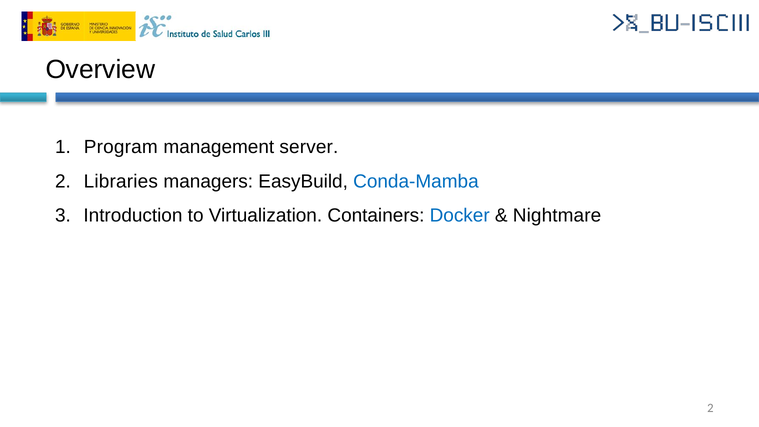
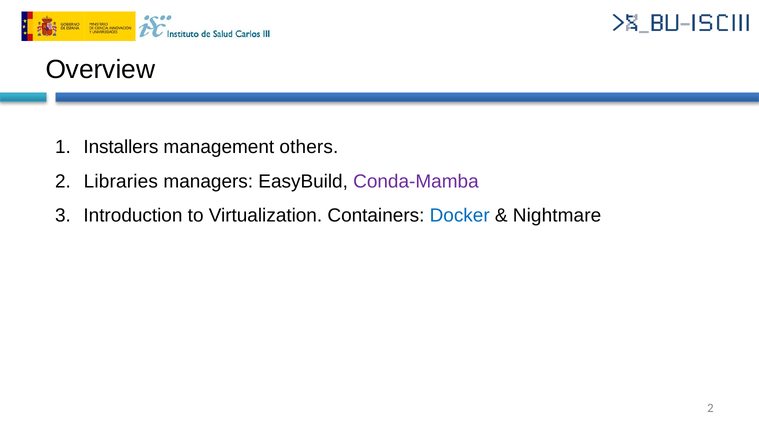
Program: Program -> Installers
server: server -> others
Conda-Mamba colour: blue -> purple
